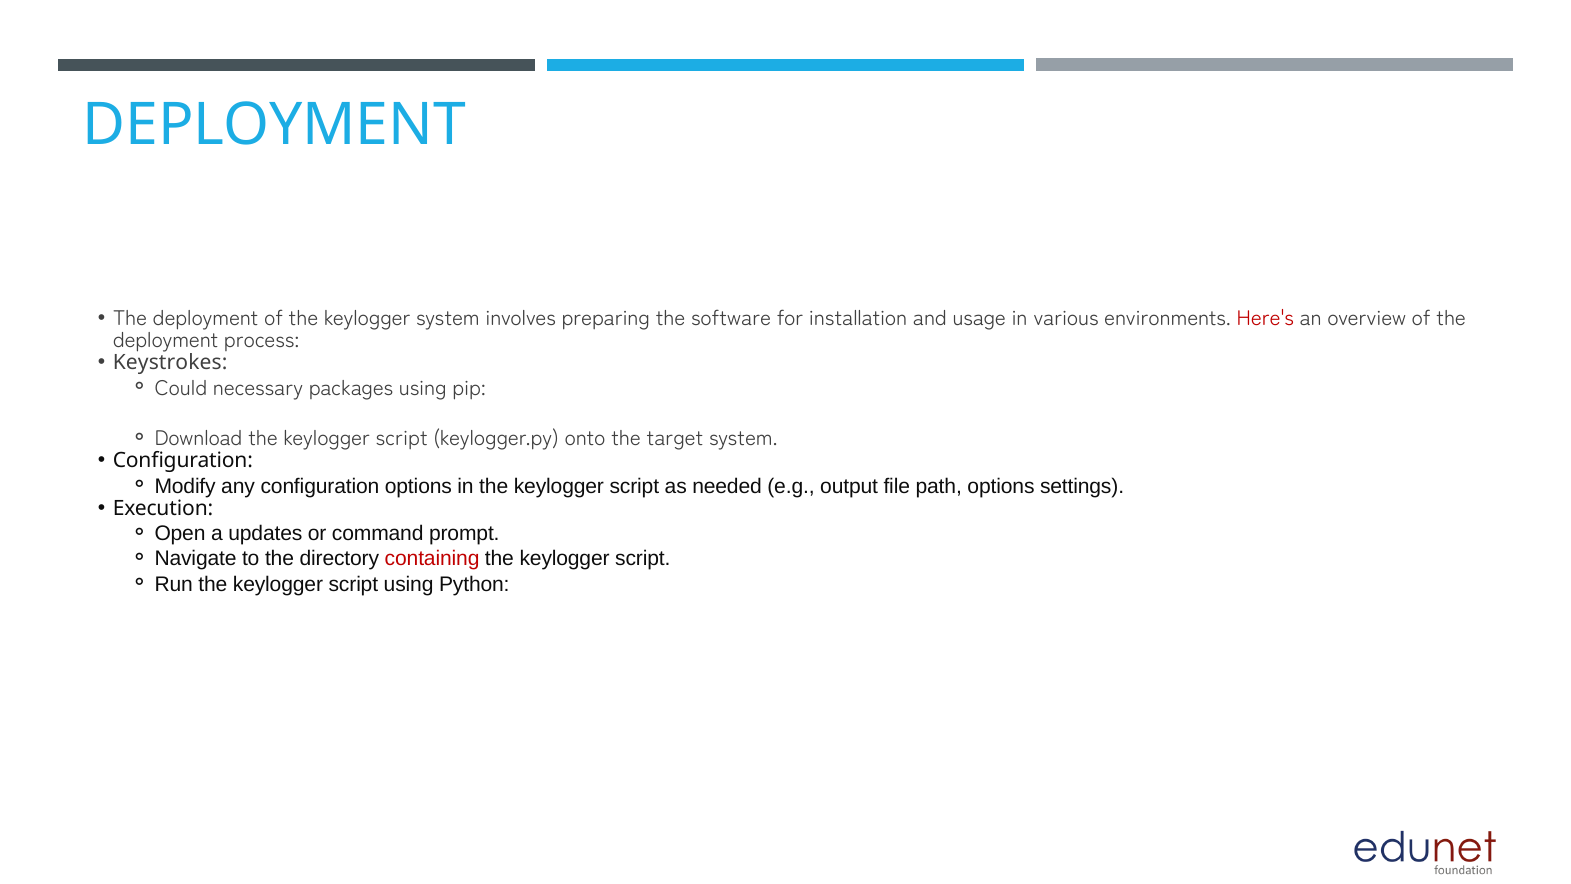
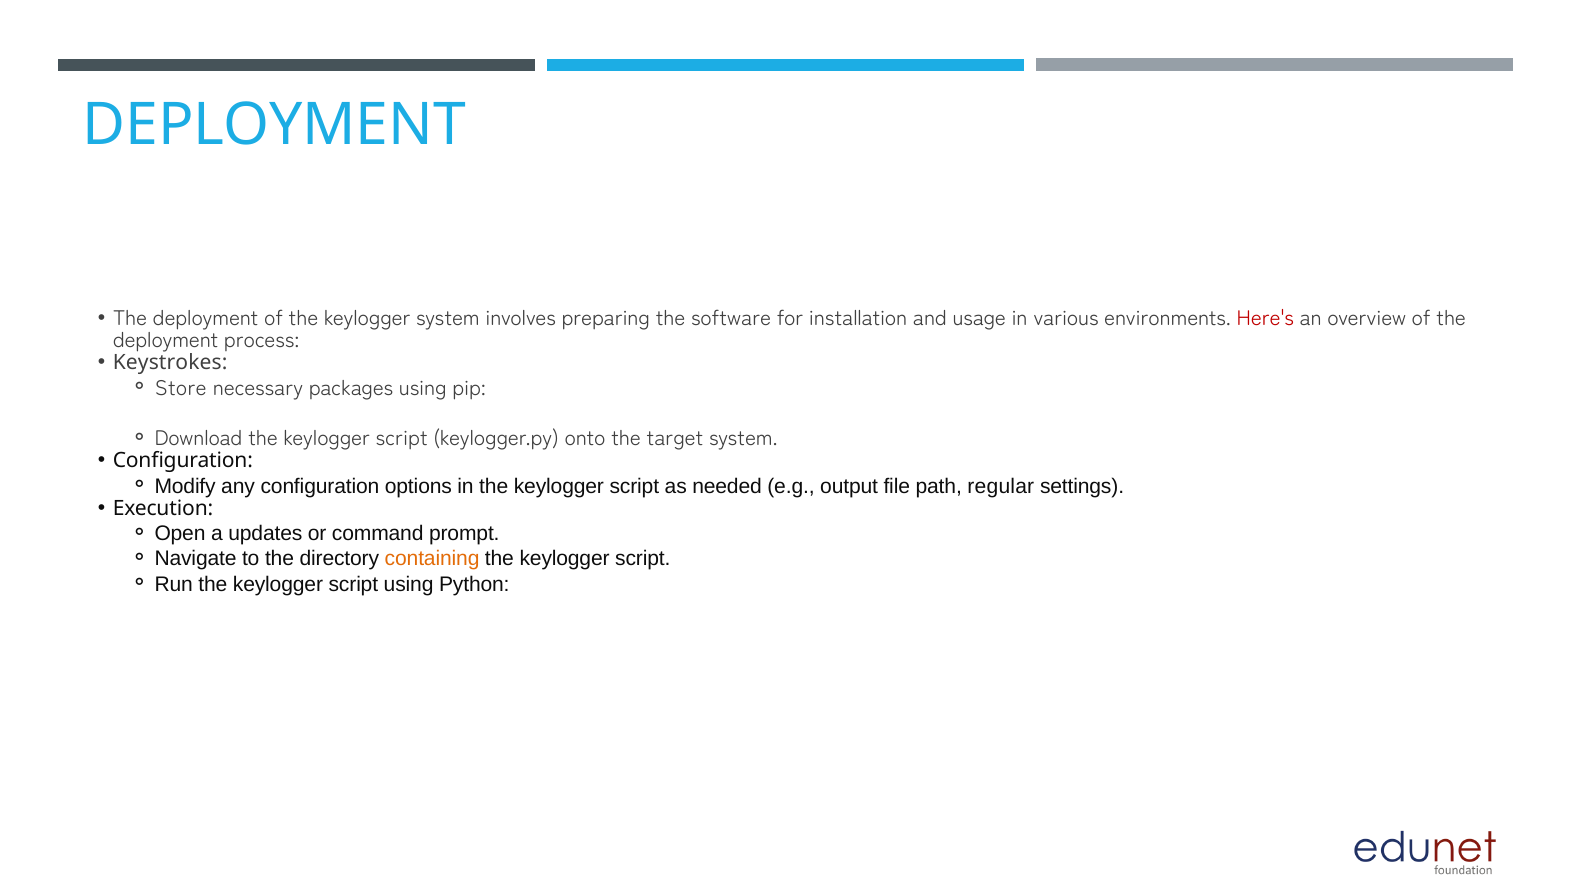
Could: Could -> Store
path options: options -> regular
containing colour: red -> orange
